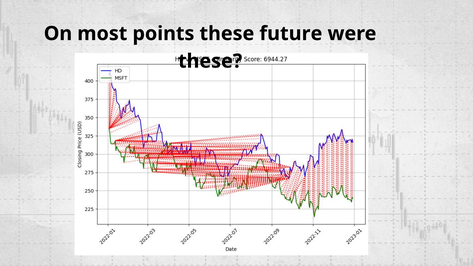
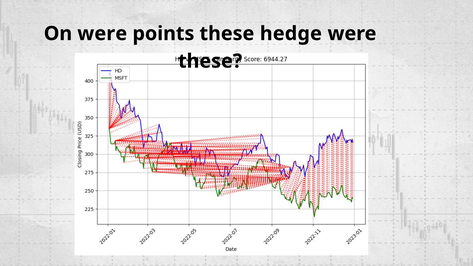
On most: most -> were
future: future -> hedge
